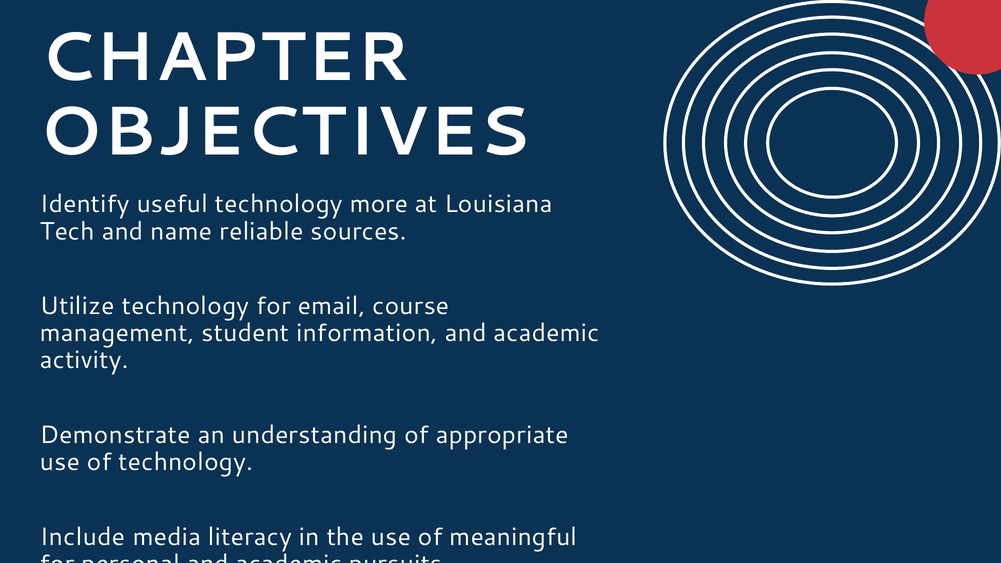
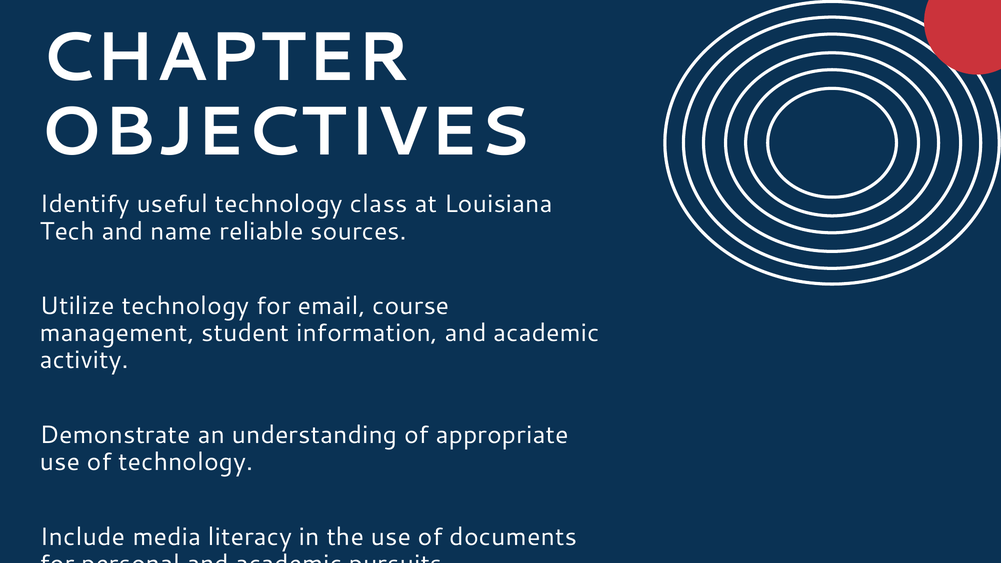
more: more -> class
meaningful: meaningful -> documents
